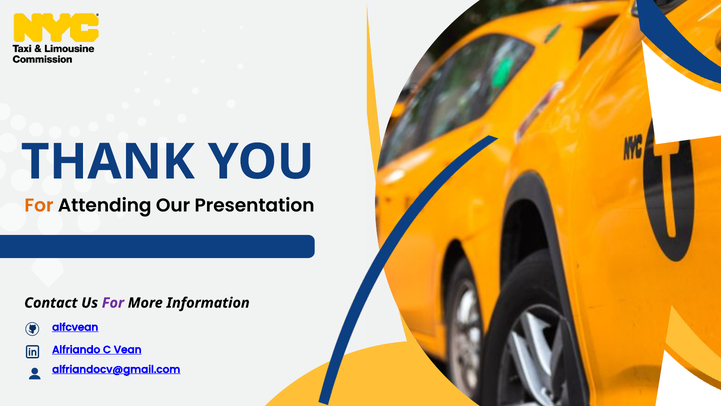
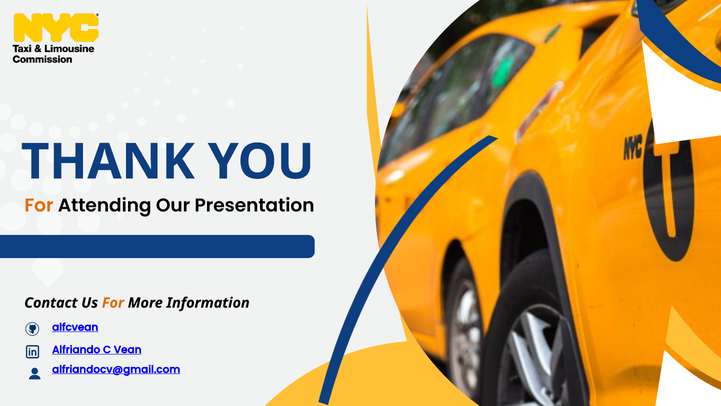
For at (113, 303) colour: purple -> orange
